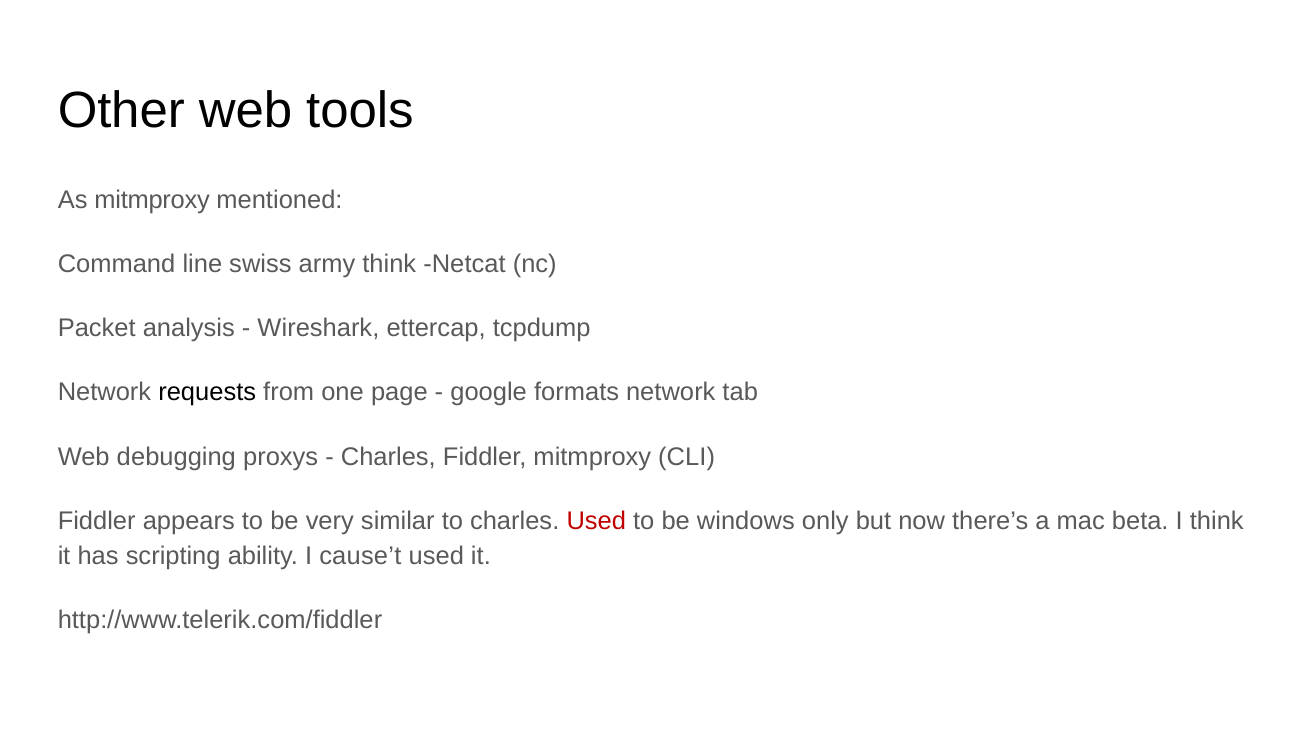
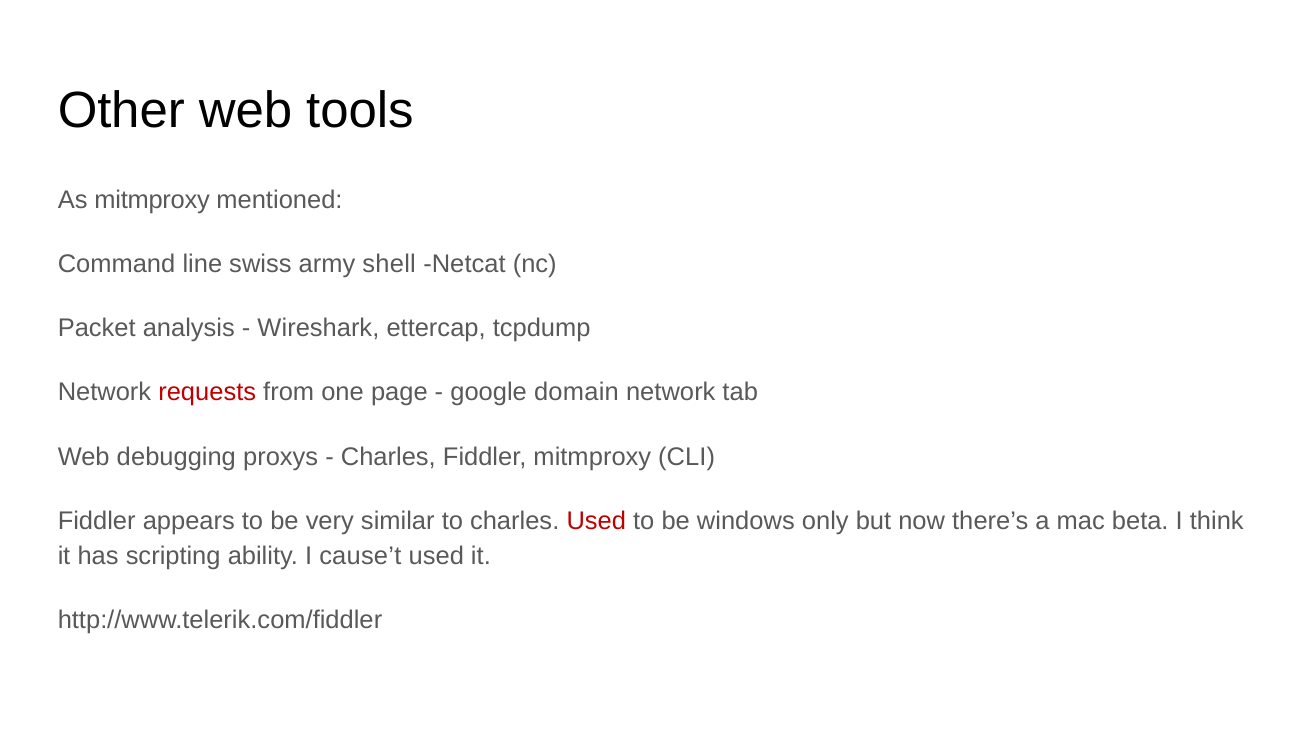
army think: think -> shell
requests colour: black -> red
formats: formats -> domain
